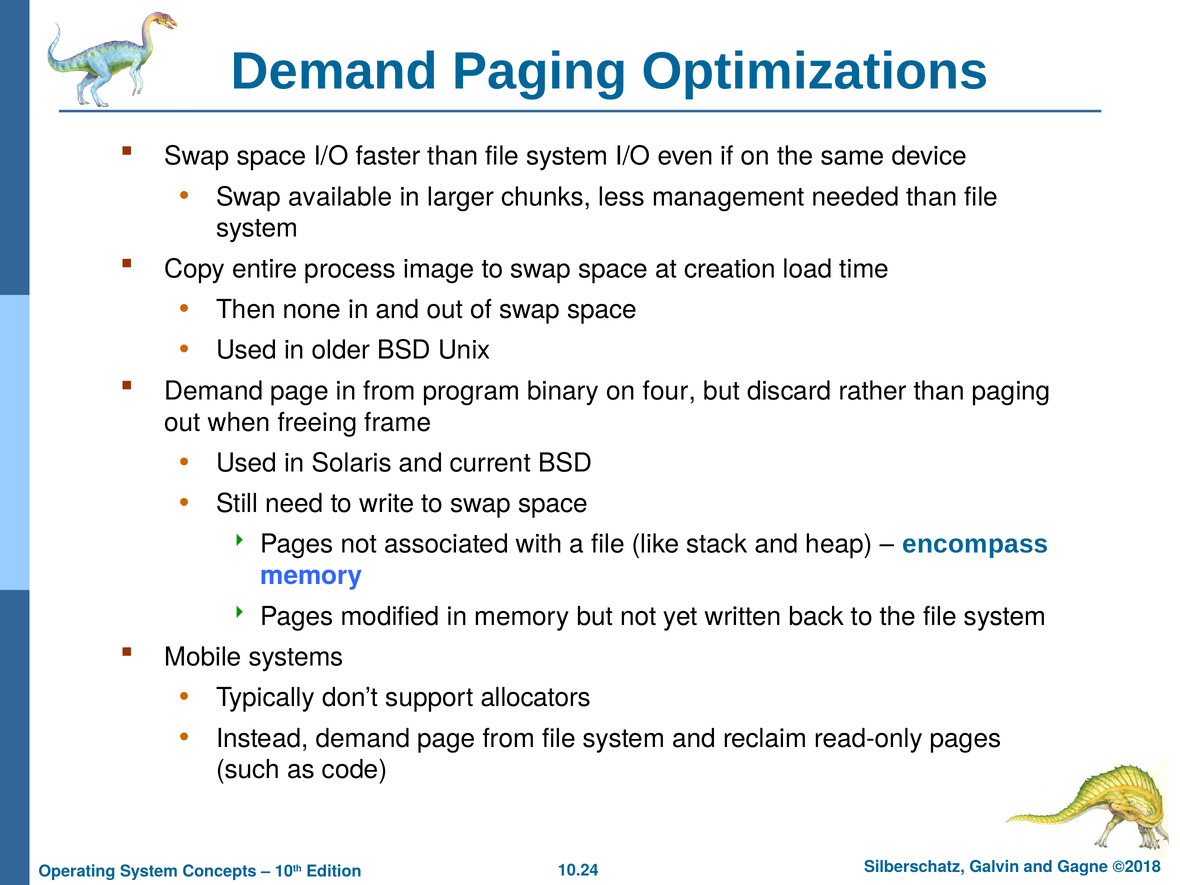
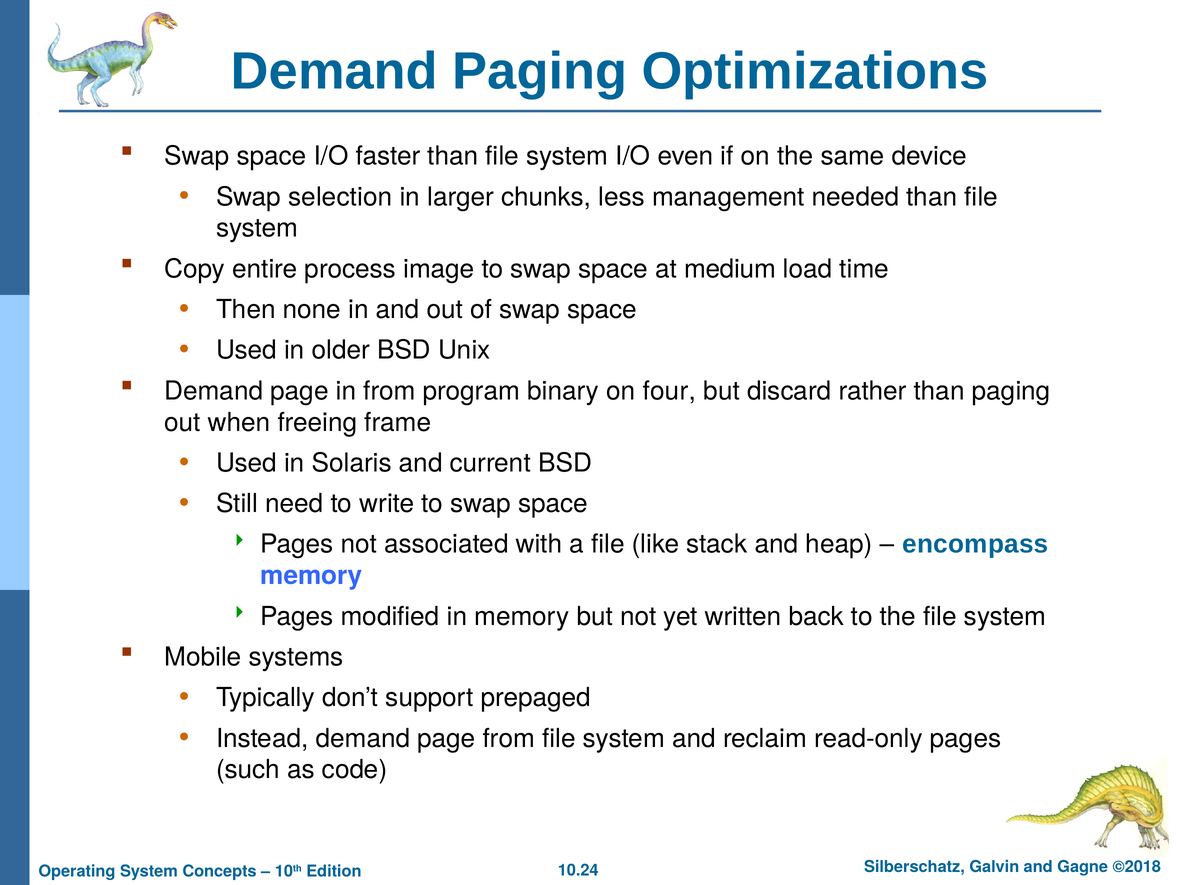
available: available -> selection
creation: creation -> medium
allocators: allocators -> prepaged
